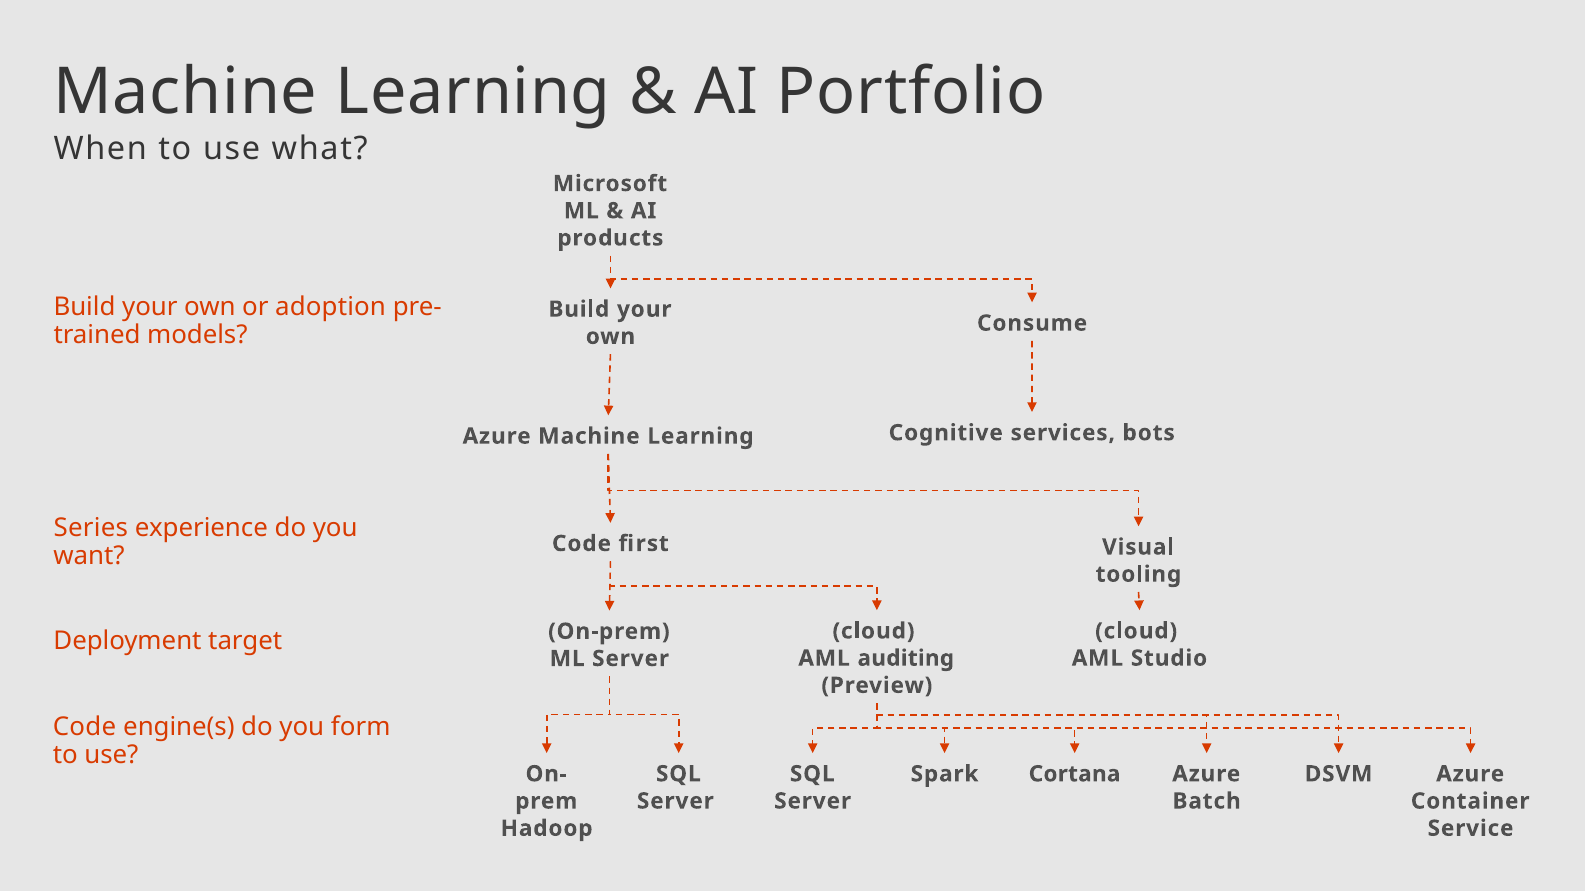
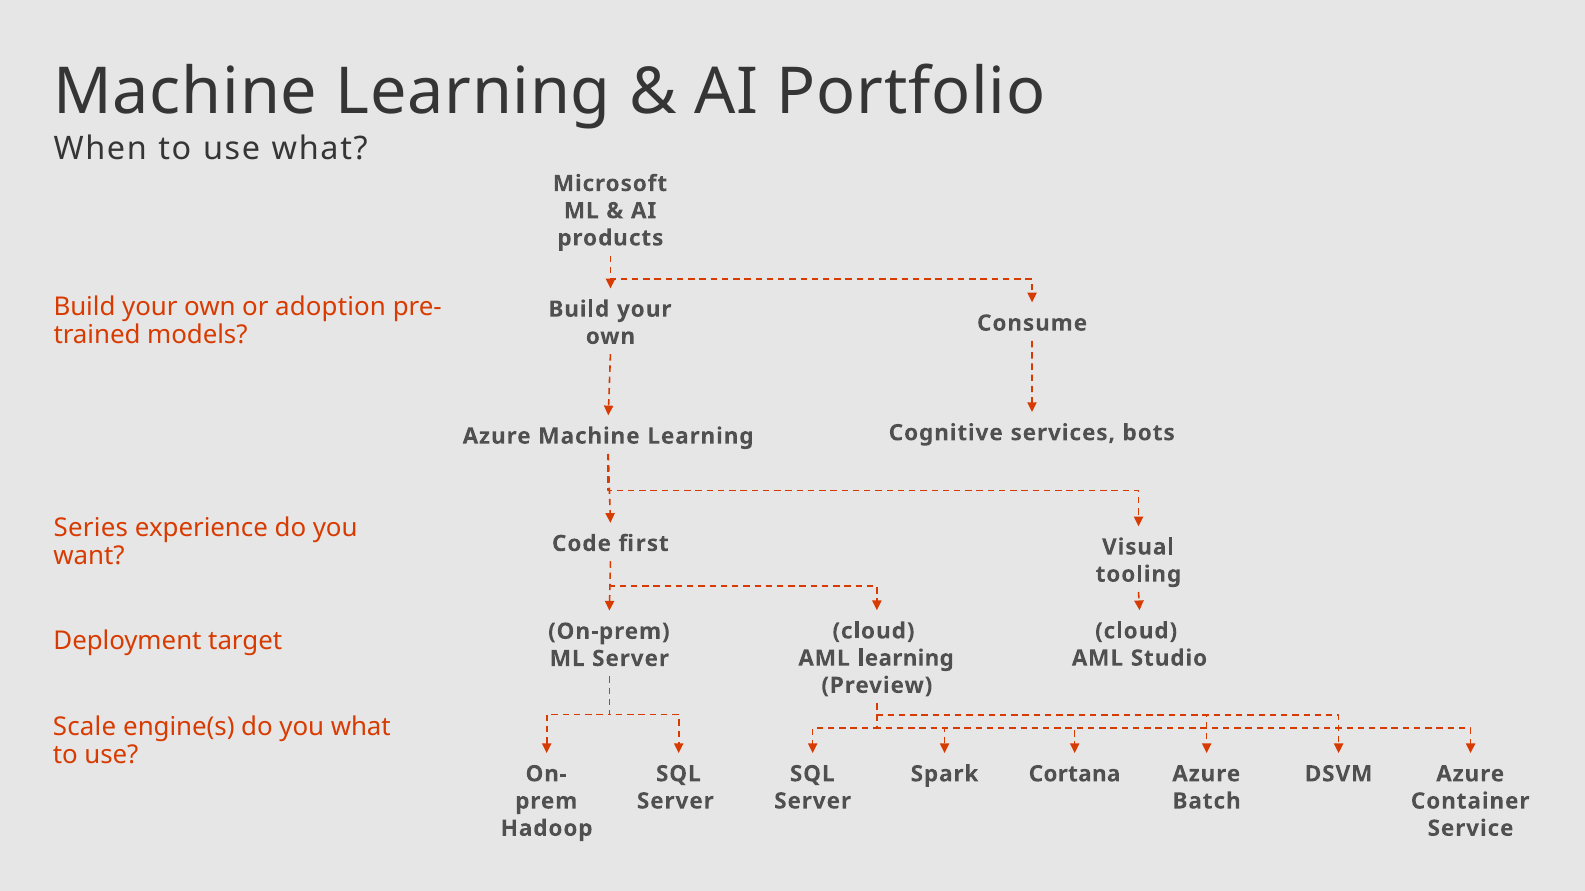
AML auditing: auditing -> learning
Code at (85, 727): Code -> Scale
you form: form -> what
